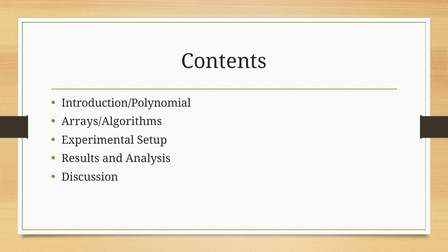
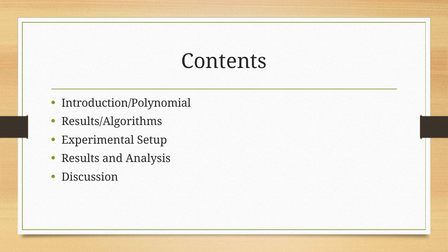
Arrays/Algorithms: Arrays/Algorithms -> Results/Algorithms
